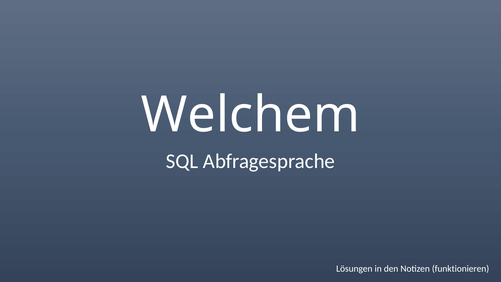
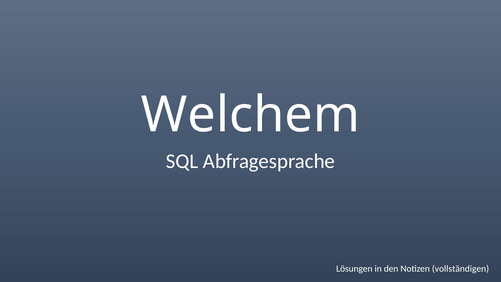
funktionieren: funktionieren -> vollständigen
